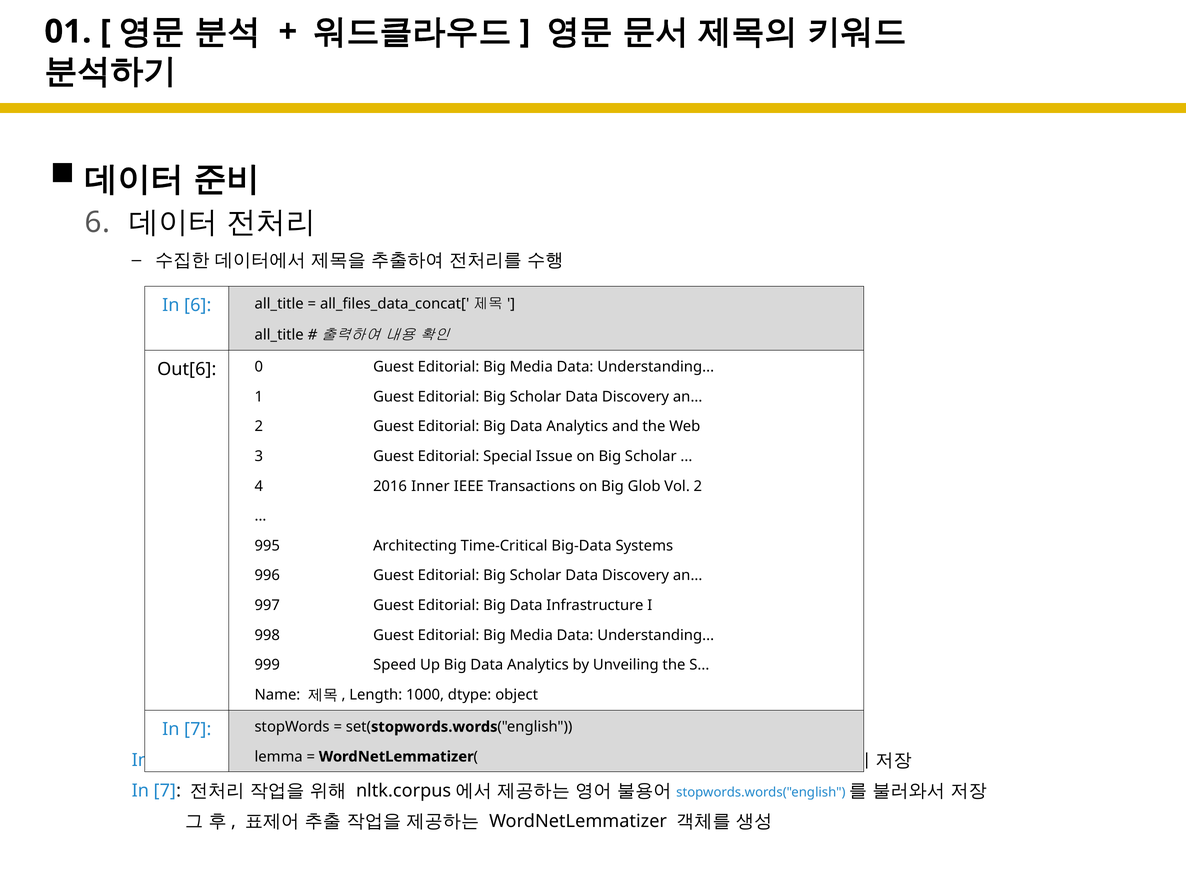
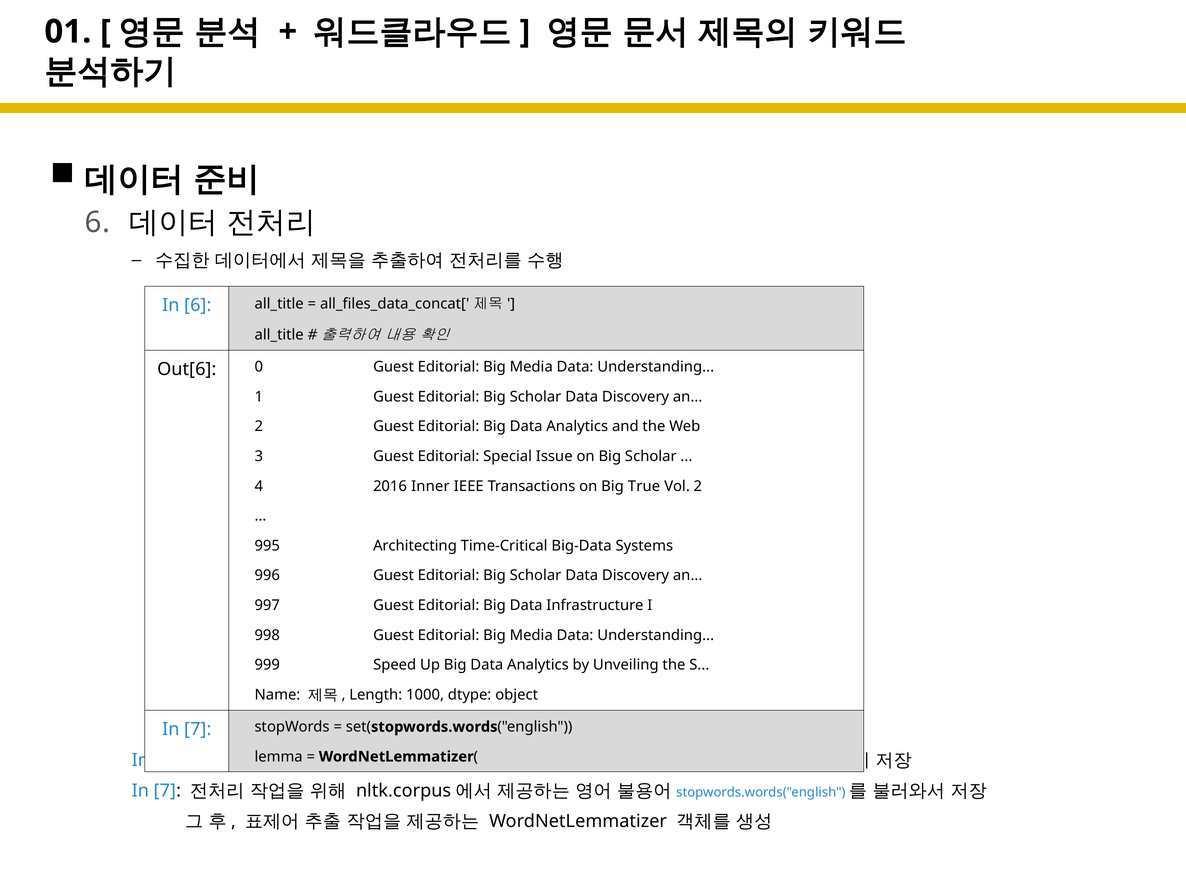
Glob: Glob -> True
